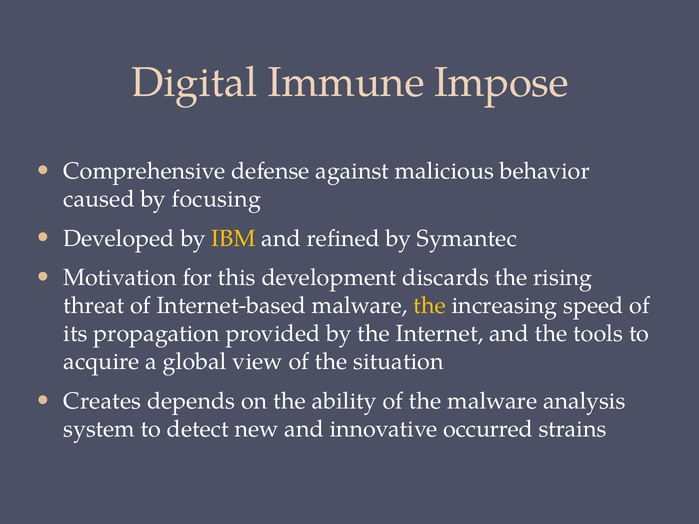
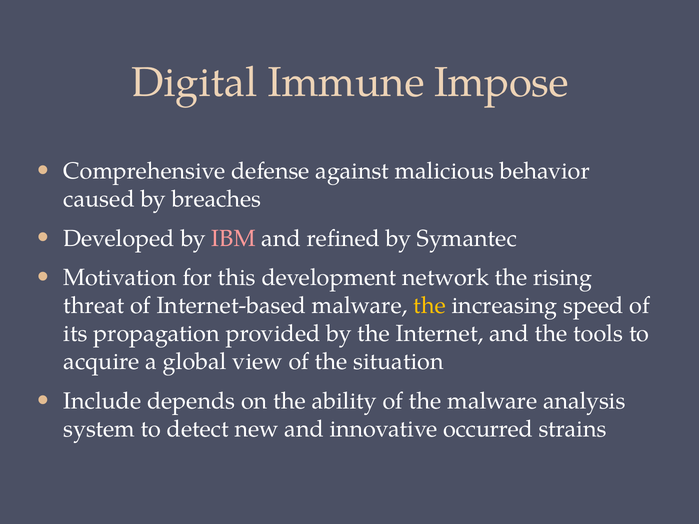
focusing: focusing -> breaches
IBM colour: yellow -> pink
discards: discards -> network
Creates: Creates -> Include
